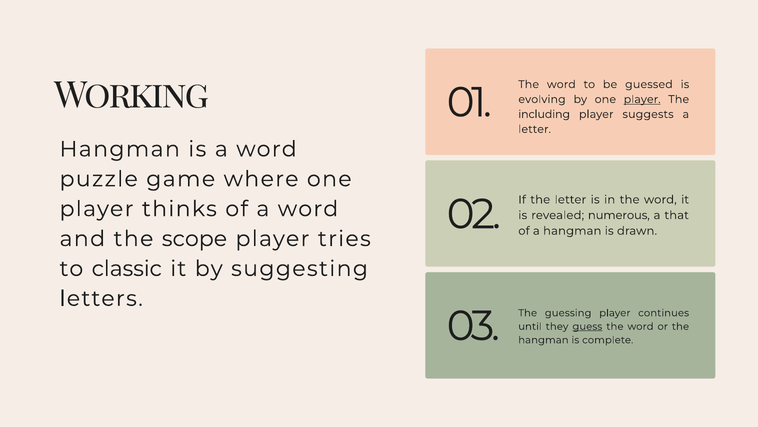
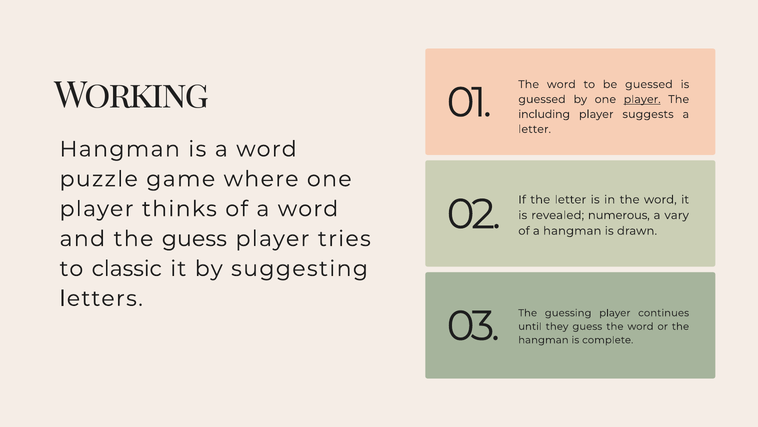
evolving at (542, 99): evolving -> guessed
that: that -> vary
the scope: scope -> guess
guess at (587, 326) underline: present -> none
